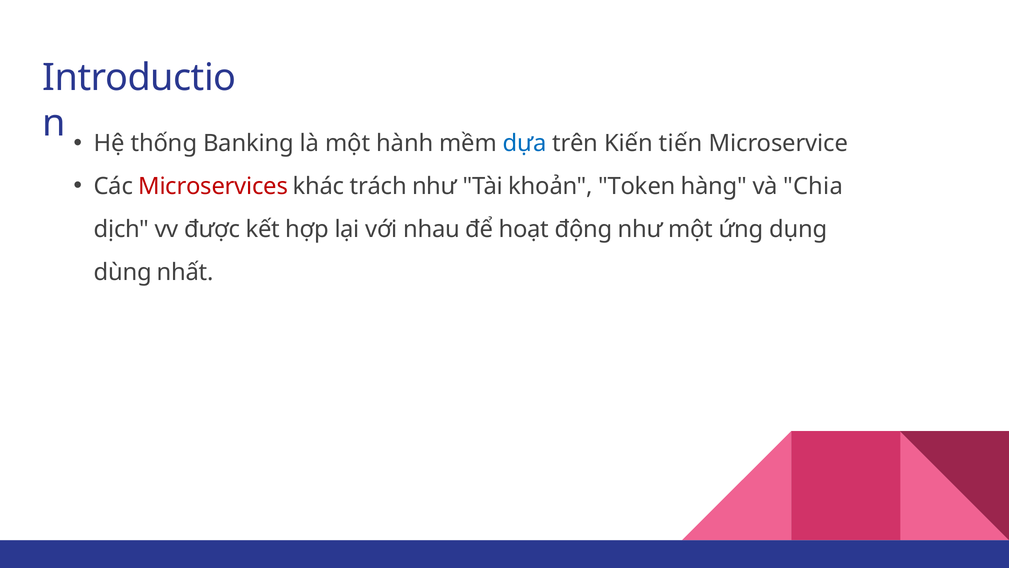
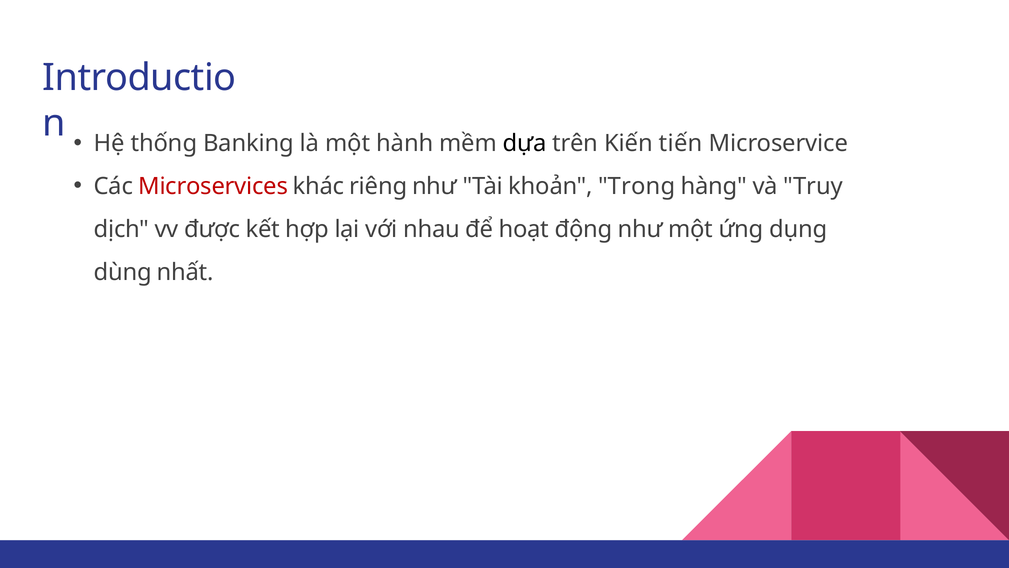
dựa colour: blue -> black
trách: trách -> riêng
Token: Token -> Trong
Chia: Chia -> Truy
